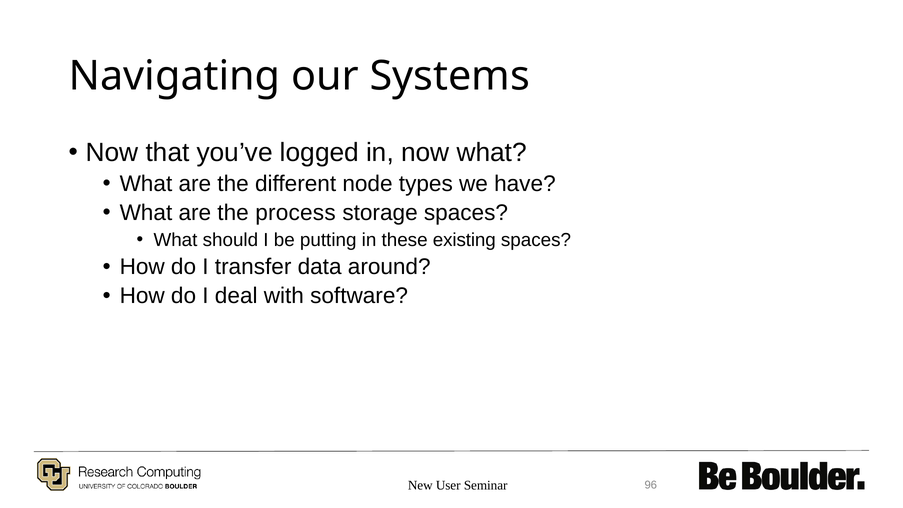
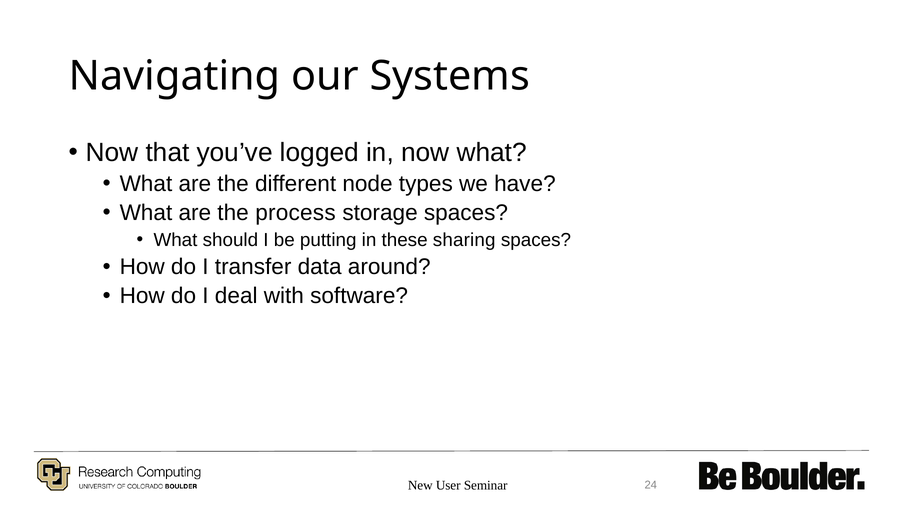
existing: existing -> sharing
96: 96 -> 24
